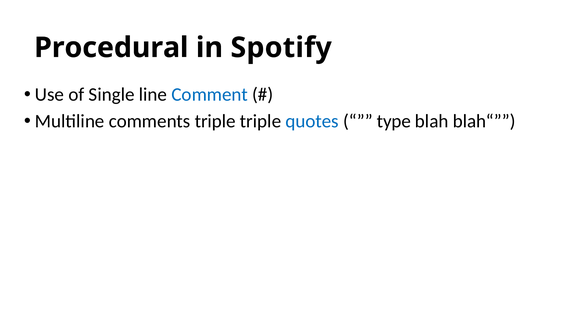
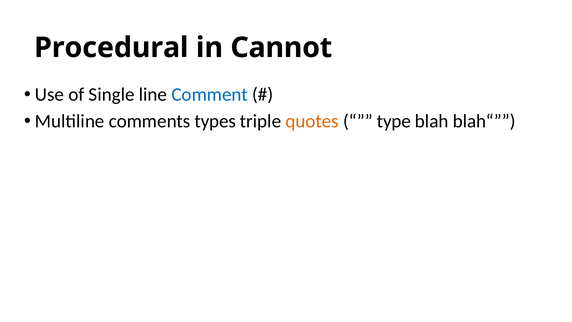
Spotify: Spotify -> Cannot
comments triple: triple -> types
quotes colour: blue -> orange
